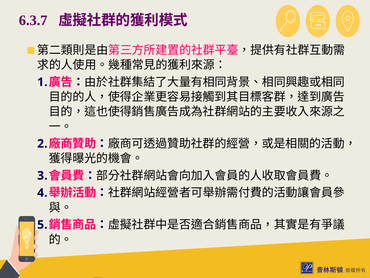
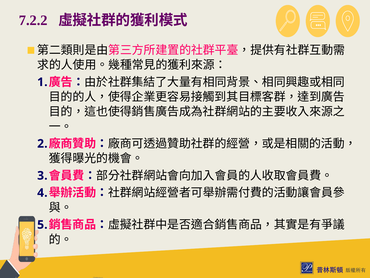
6.3.7: 6.3.7 -> 7.2.2
